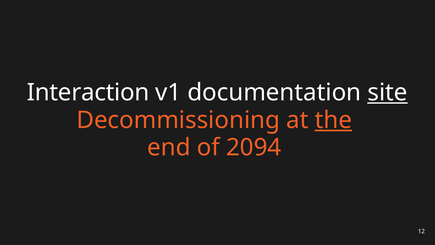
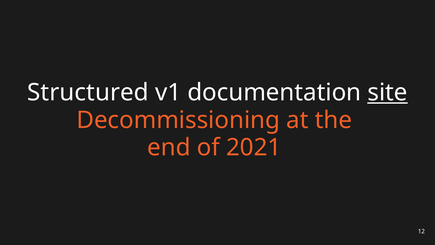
Interaction: Interaction -> Structured
the underline: present -> none
2094: 2094 -> 2021
